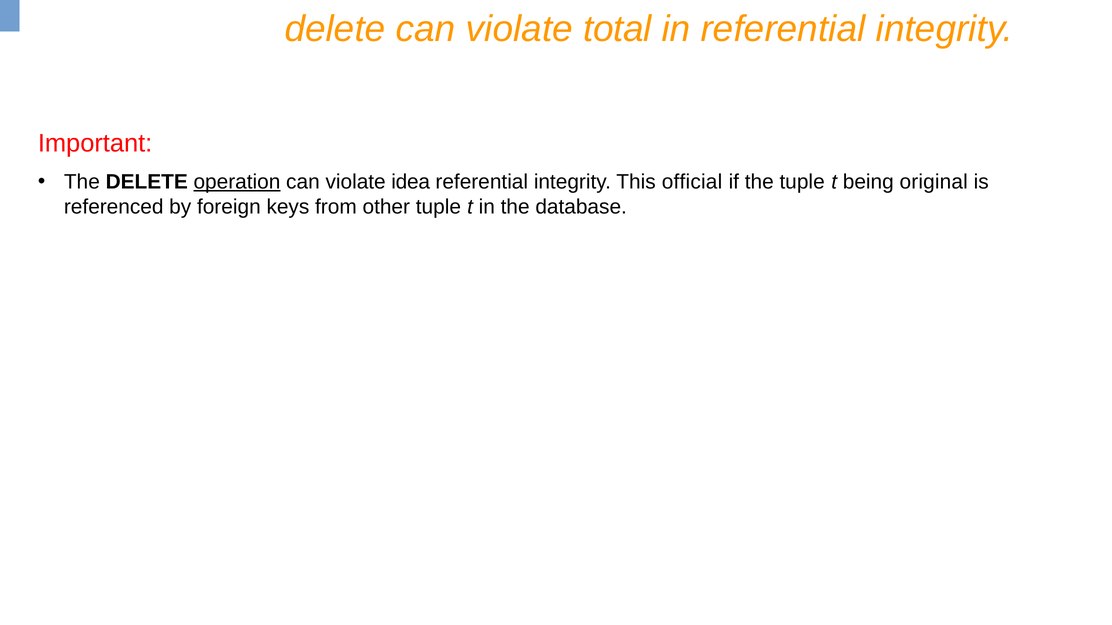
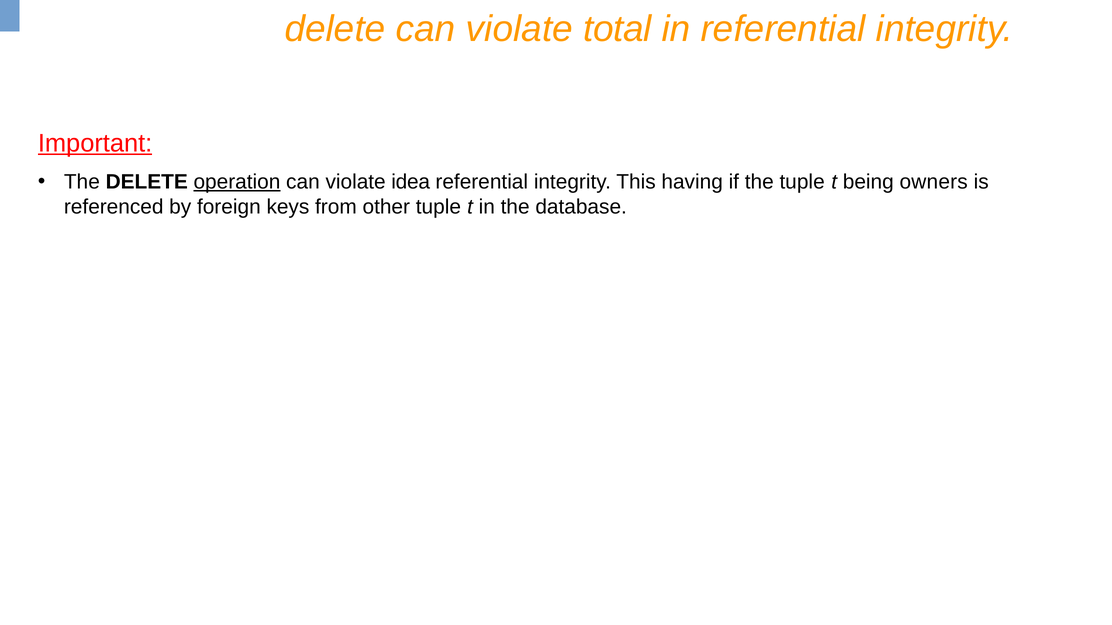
Important underline: none -> present
official: official -> having
original: original -> owners
